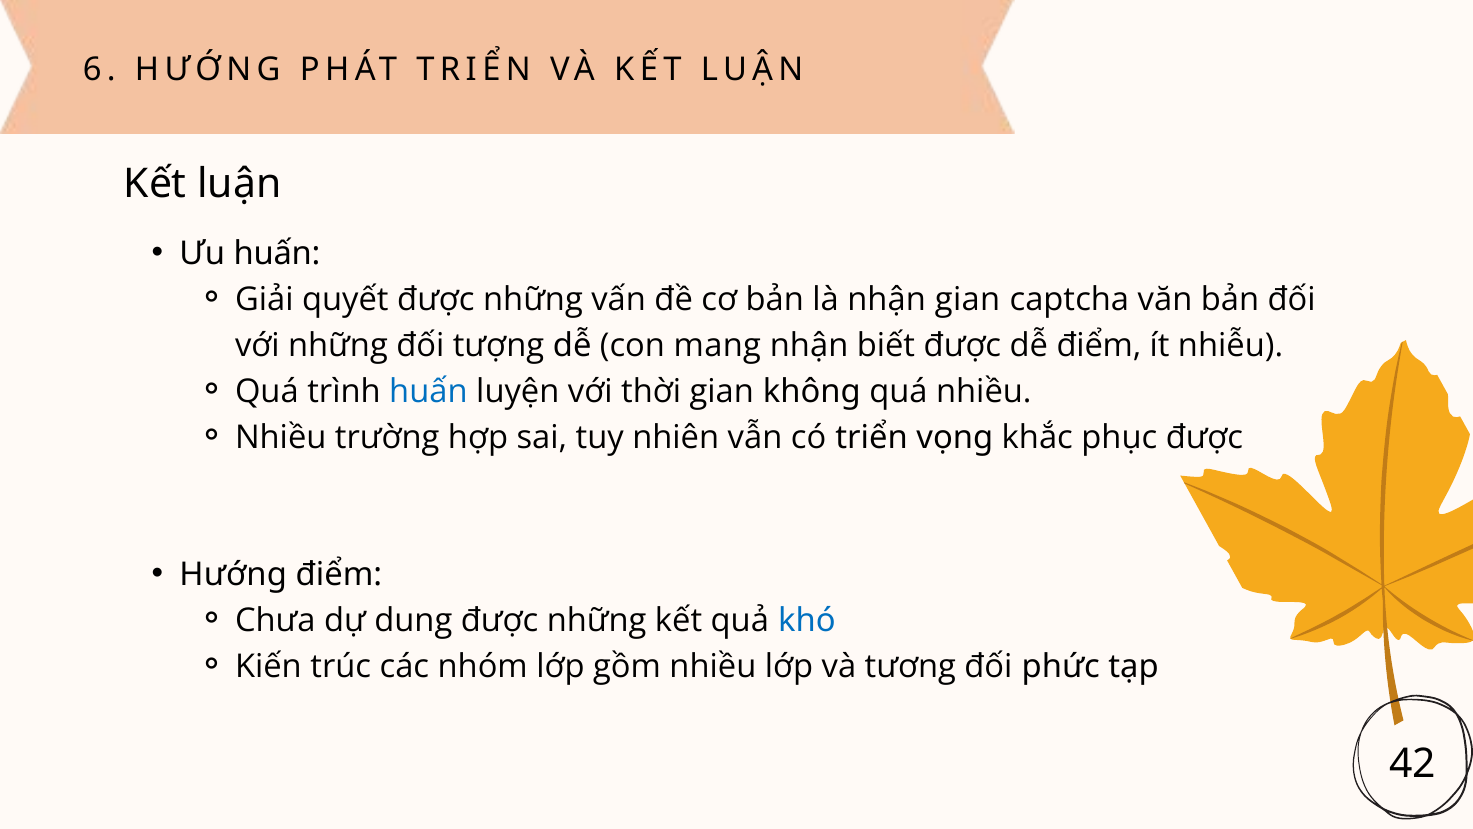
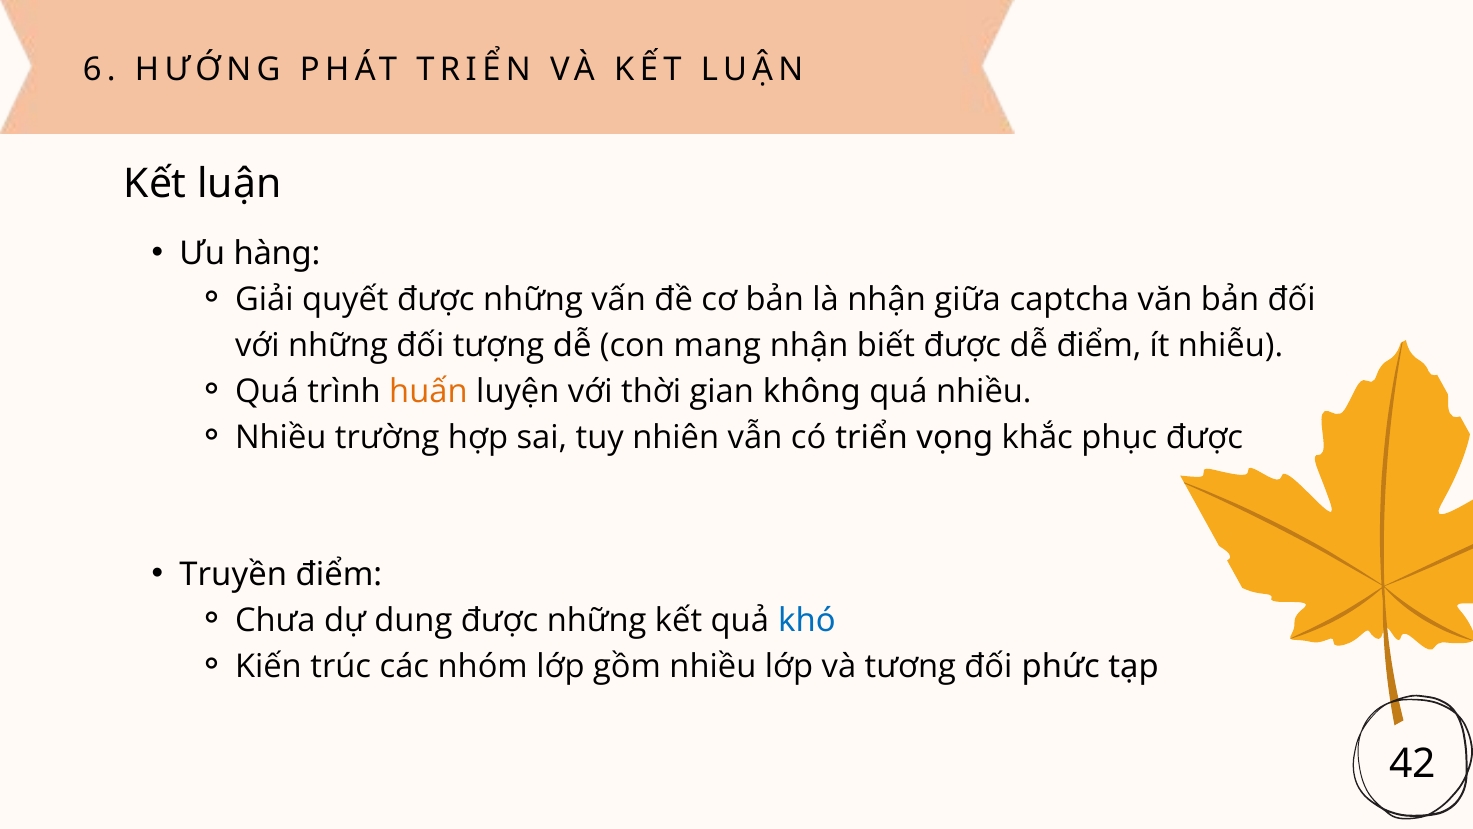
Ưu huấn: huấn -> hàng
nhận gian: gian -> giữa
huấn at (428, 391) colour: blue -> orange
Hướng at (233, 574): Hướng -> Truyền
